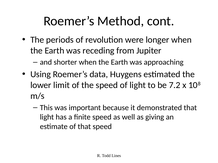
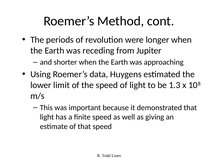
7.2: 7.2 -> 1.3
